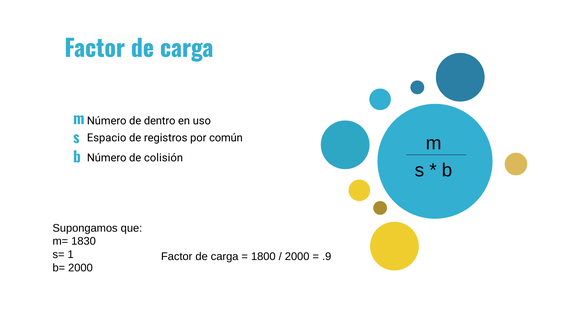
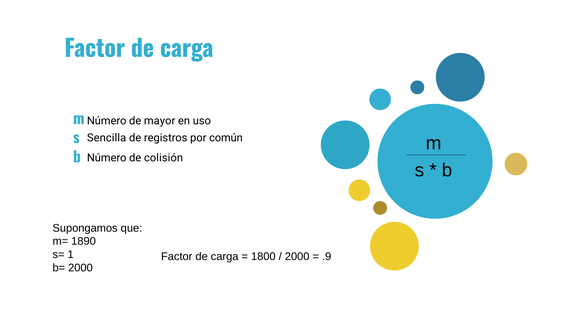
dentro: dentro -> mayor
Espacio: Espacio -> Sencilla
1830: 1830 -> 1890
